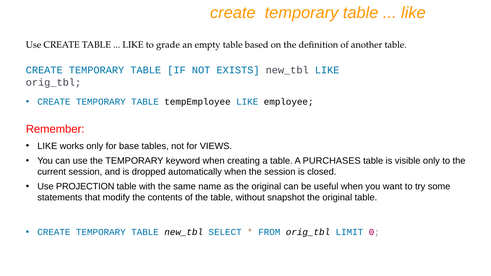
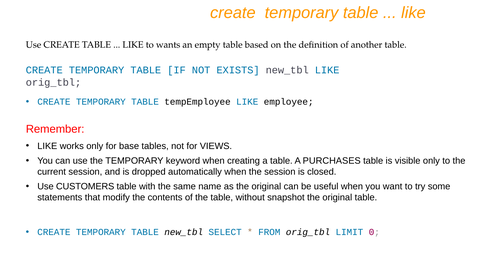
grade: grade -> wants
PROJECTION: PROJECTION -> CUSTOMERS
